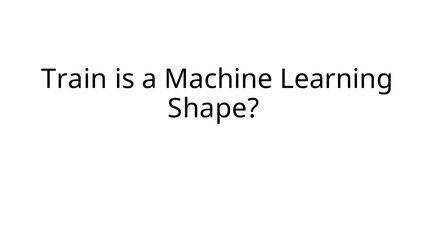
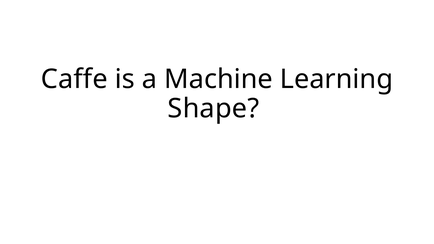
Train: Train -> Caffe
